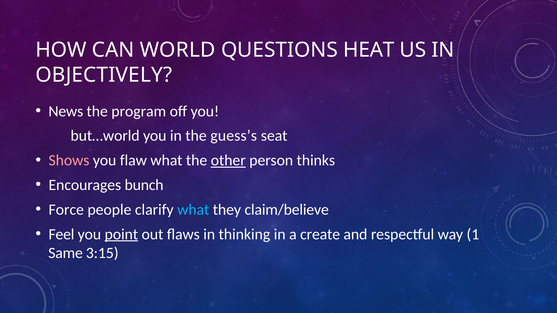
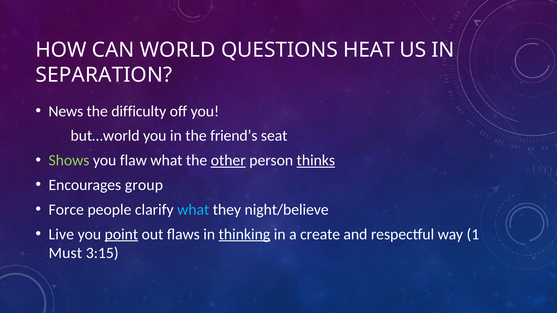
OBJECTIVELY: OBJECTIVELY -> SEPARATION
program: program -> difficulty
guess’s: guess’s -> friend’s
Shows colour: pink -> light green
thinks underline: none -> present
bunch: bunch -> group
claim/believe: claim/believe -> night/believe
Feel: Feel -> Live
thinking underline: none -> present
Same: Same -> Must
